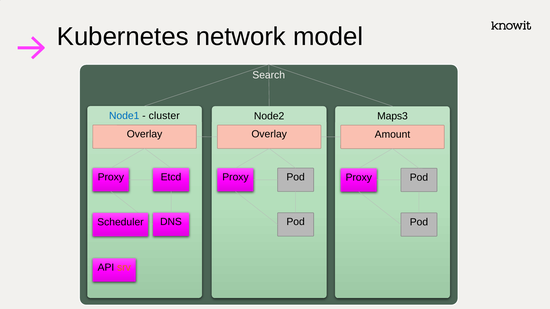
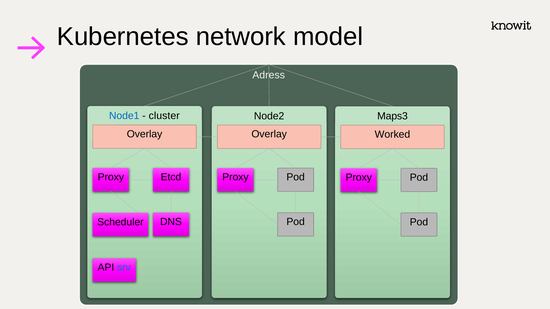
Search: Search -> Adress
Amount: Amount -> Worked
srv colour: orange -> blue
